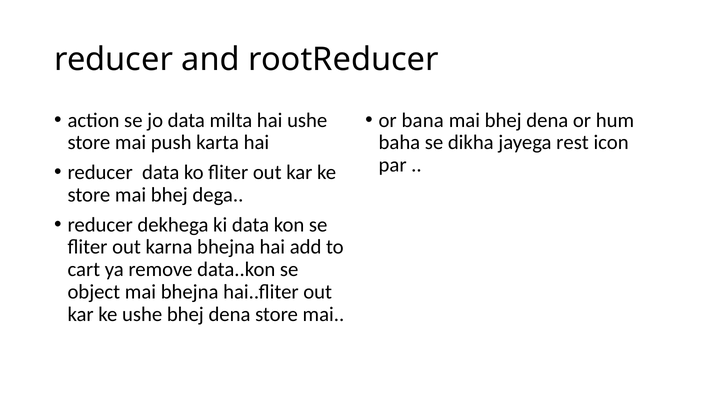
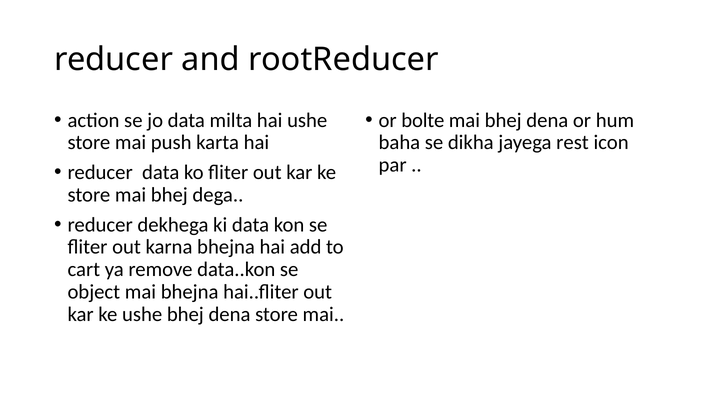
bana: bana -> bolte
